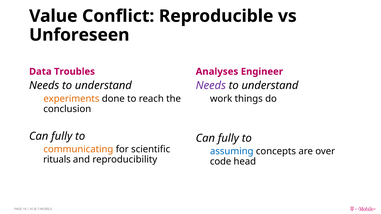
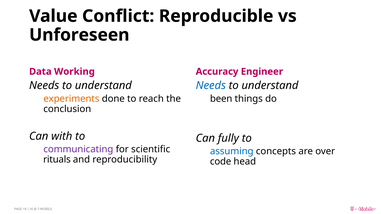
Troubles: Troubles -> Working
Analyses: Analyses -> Accuracy
Needs at (211, 86) colour: purple -> blue
work: work -> been
fully at (62, 136): fully -> with
communicating colour: orange -> purple
